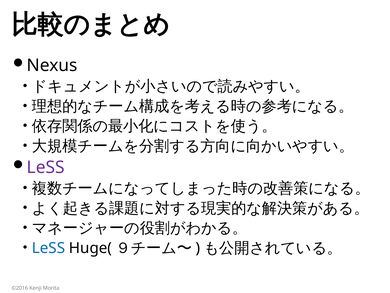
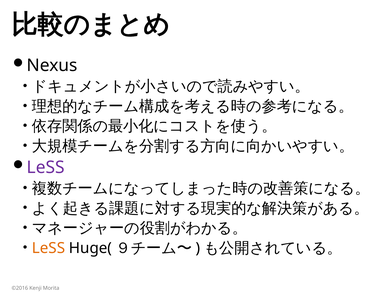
LeSS at (49, 248) colour: blue -> orange
